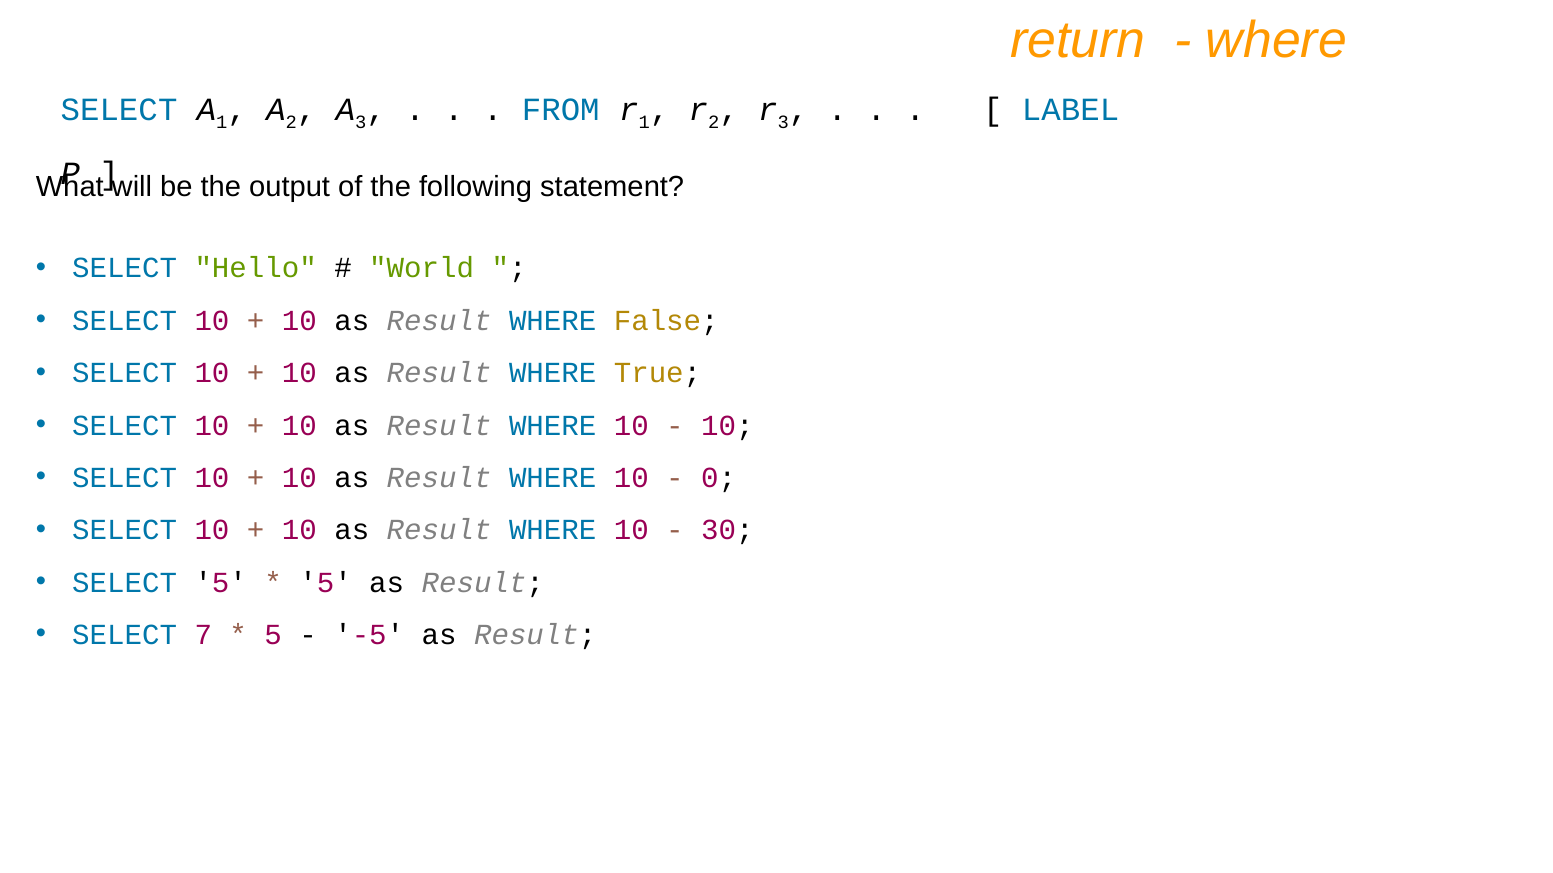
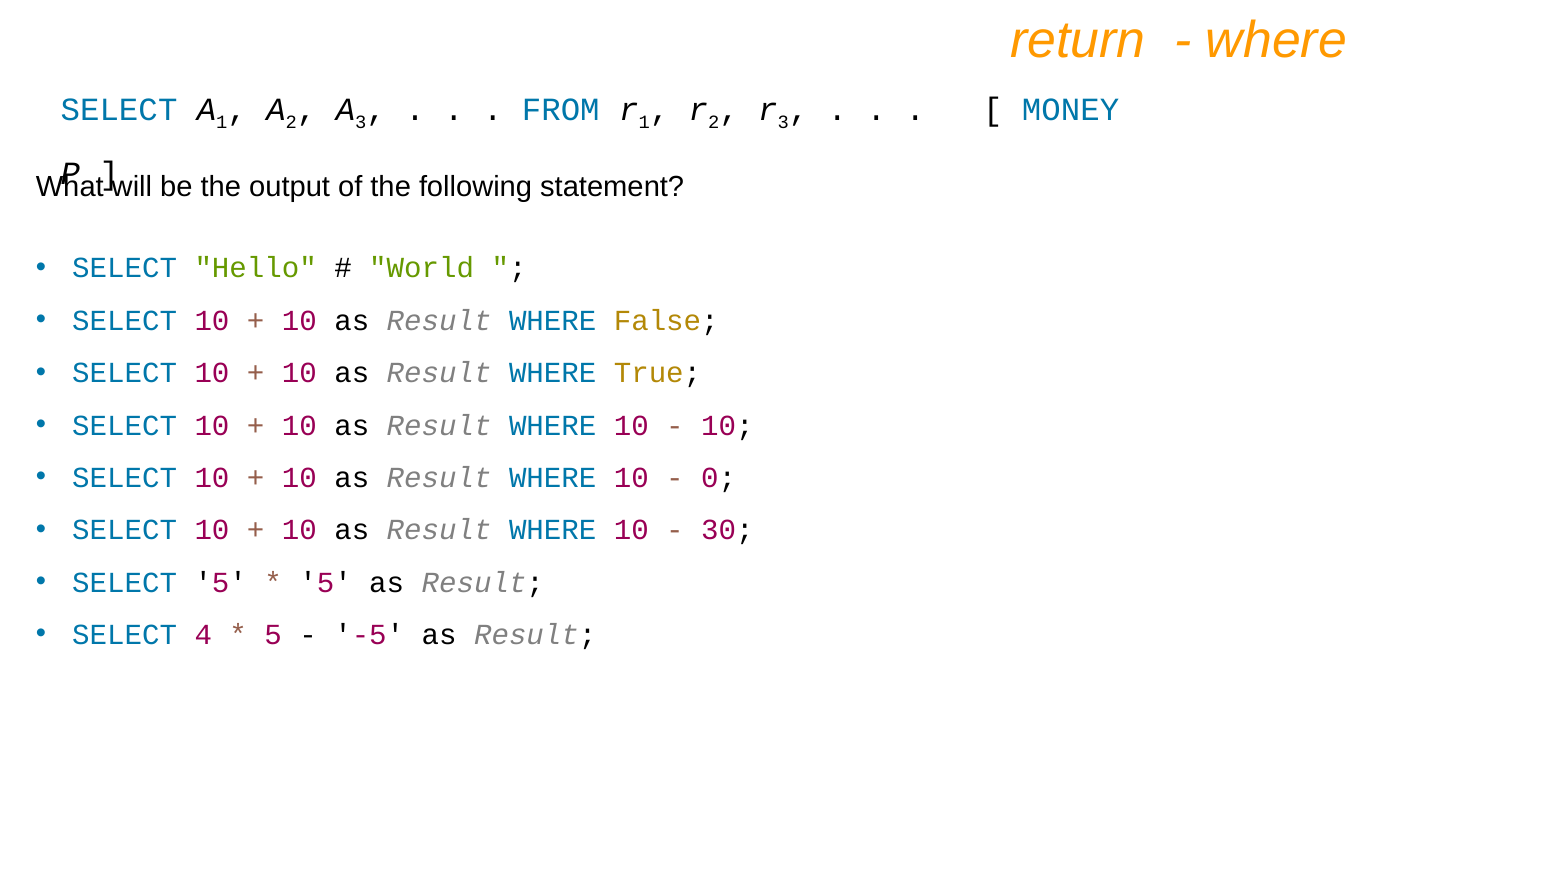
LABEL: LABEL -> MONEY
7: 7 -> 4
